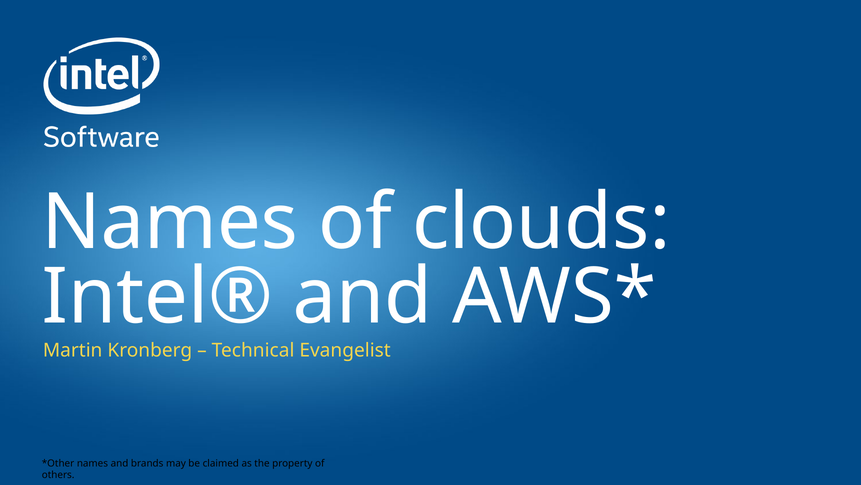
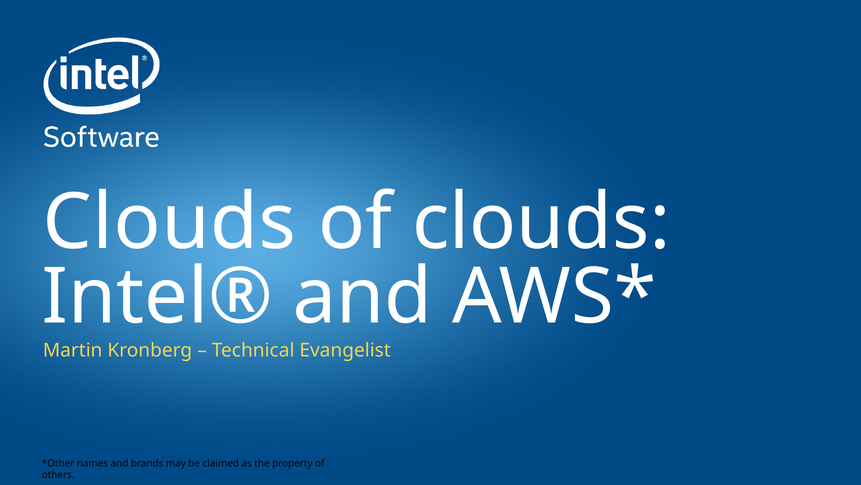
Names at (170, 222): Names -> Clouds
